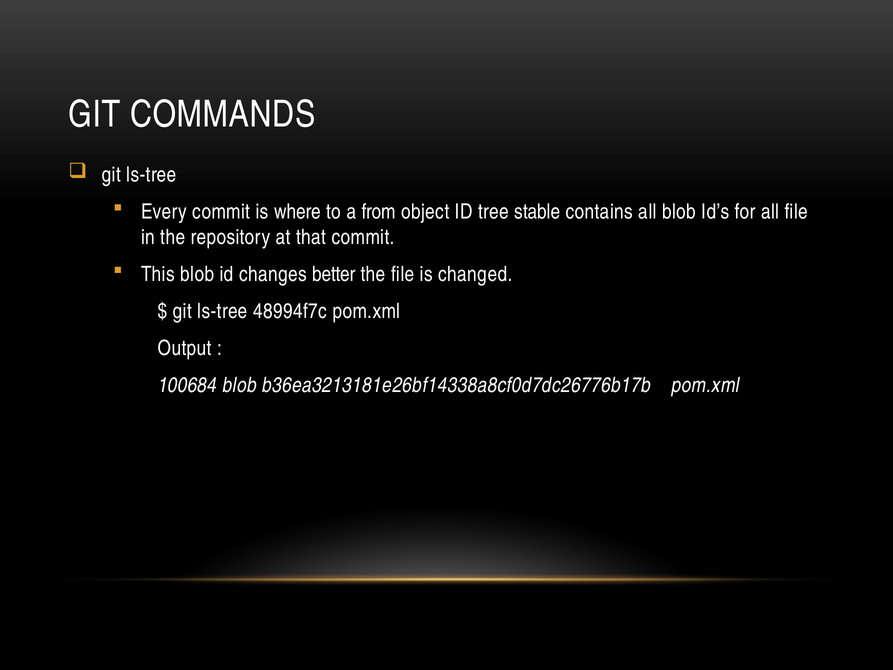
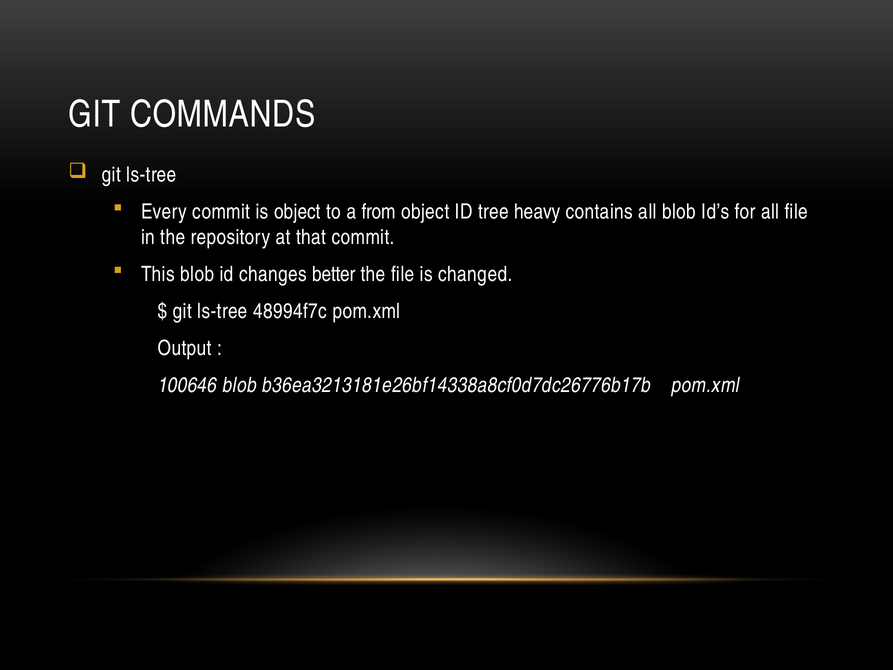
is where: where -> object
stable: stable -> heavy
100684: 100684 -> 100646
